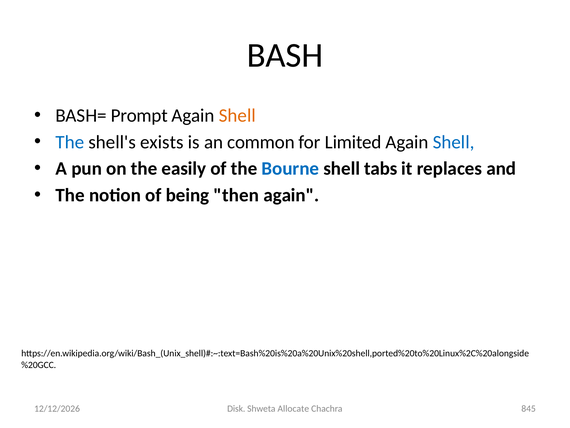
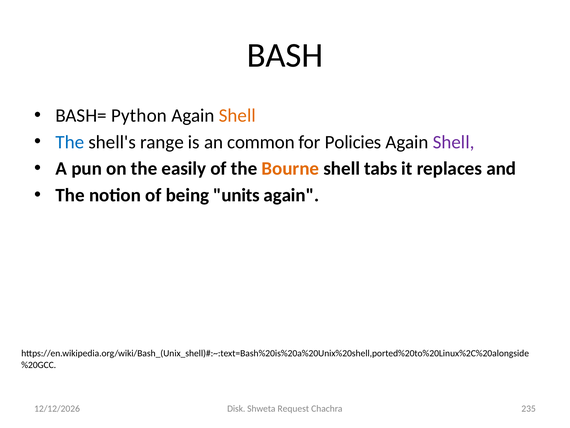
Prompt: Prompt -> Python
exists: exists -> range
Limited: Limited -> Policies
Shell at (454, 142) colour: blue -> purple
Bourne colour: blue -> orange
then: then -> units
Allocate: Allocate -> Request
845: 845 -> 235
